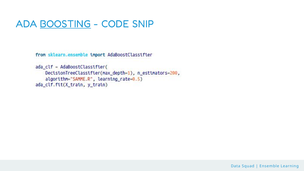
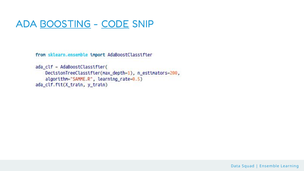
CODE underline: none -> present
